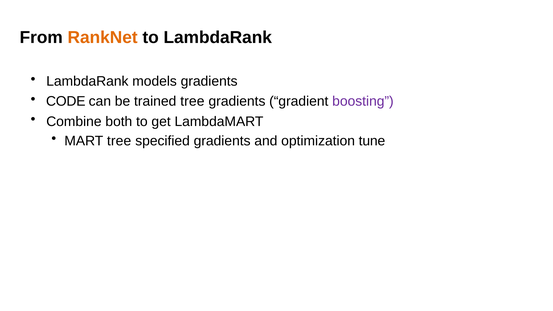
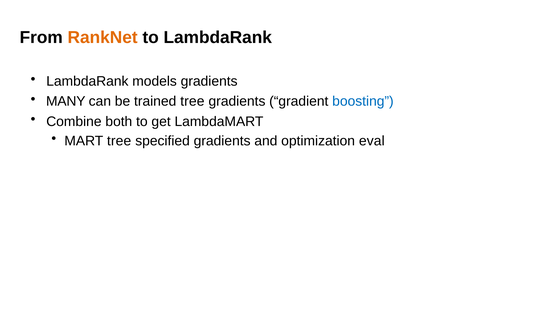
CODE: CODE -> MANY
boosting colour: purple -> blue
tune: tune -> eval
